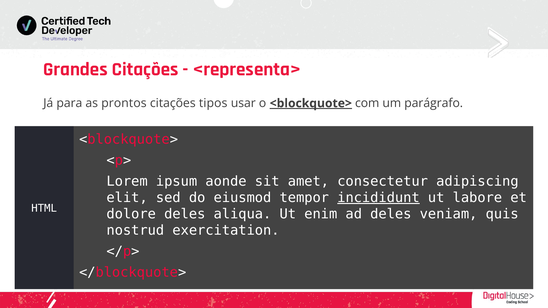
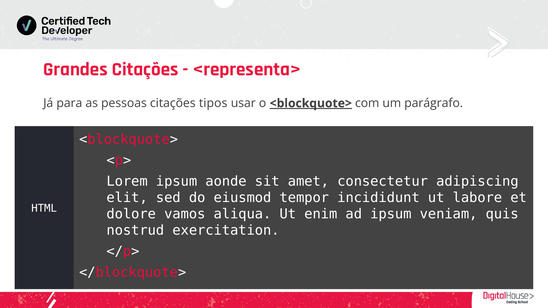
prontos: prontos -> pessoas
incididunt underline: present -> none
dolore deles: deles -> vamos
ad deles: deles -> ipsum
